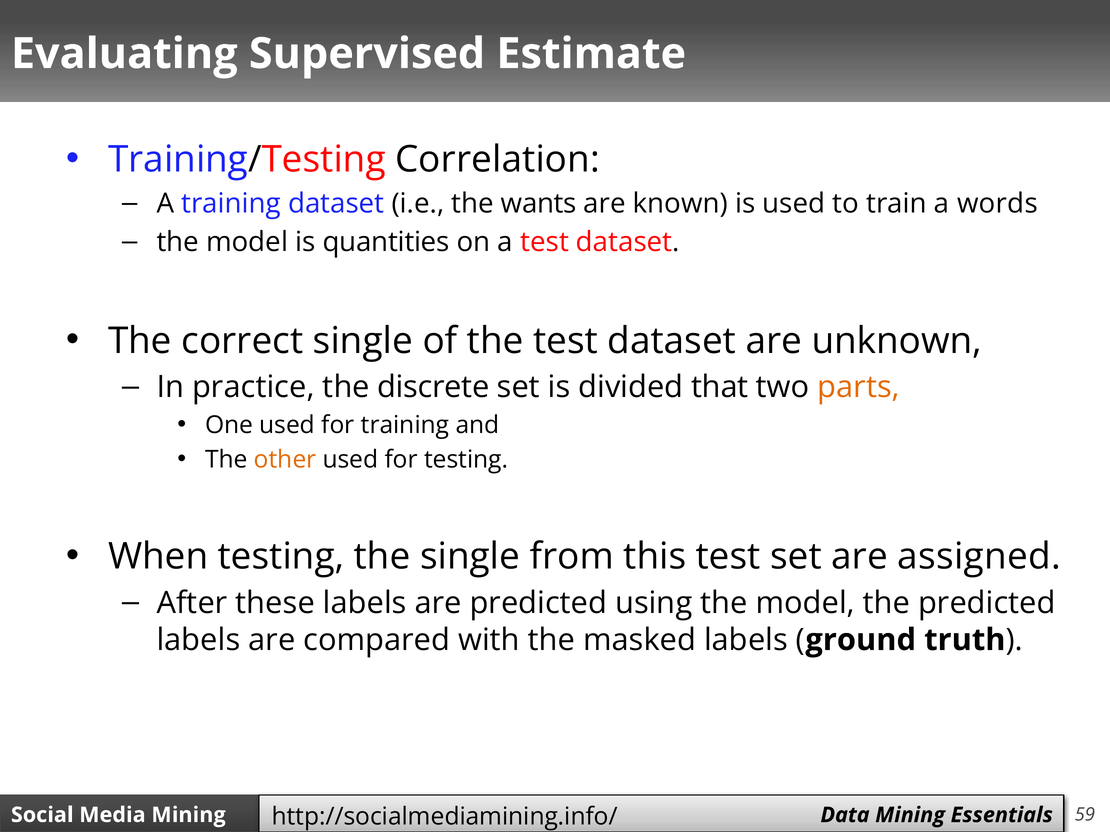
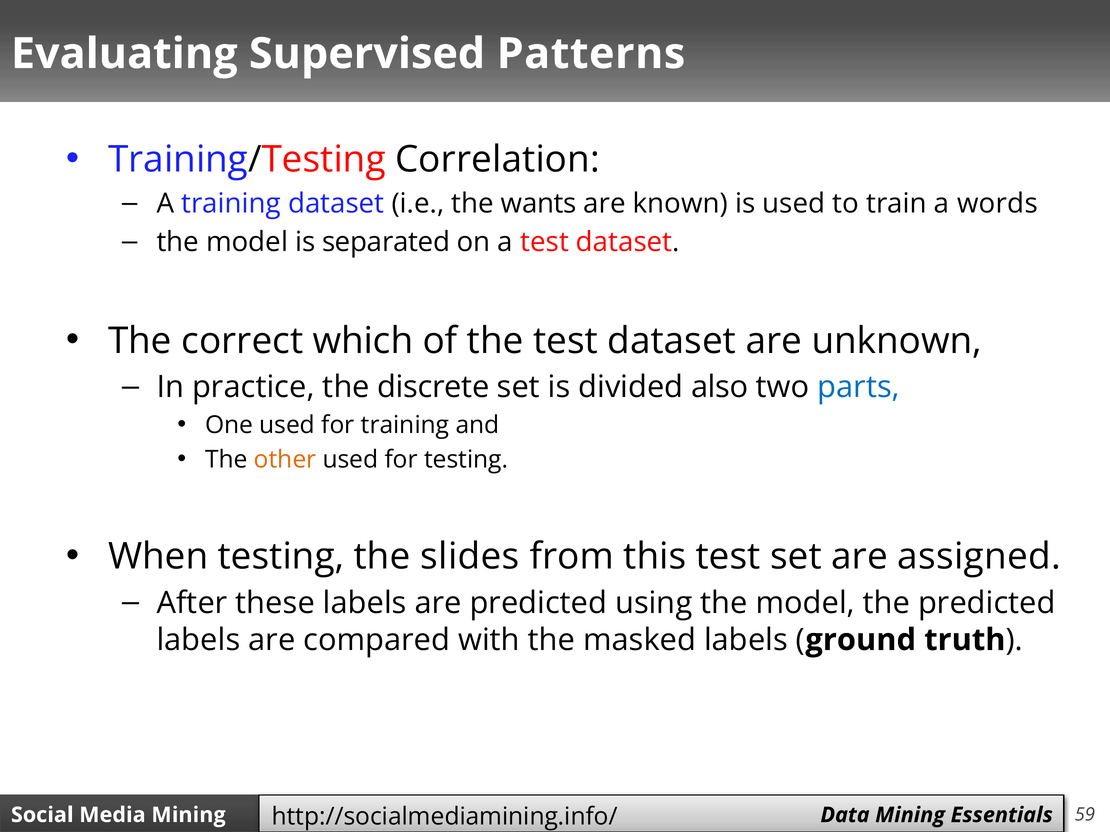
Estimate: Estimate -> Patterns
quantities: quantities -> separated
correct single: single -> which
that: that -> also
parts colour: orange -> blue
the single: single -> slides
